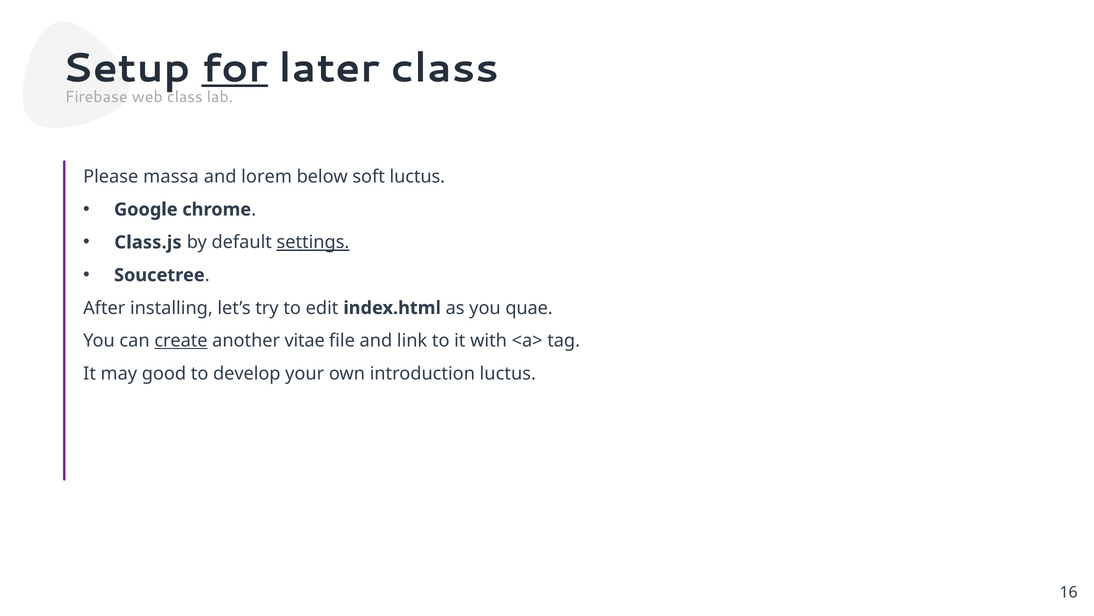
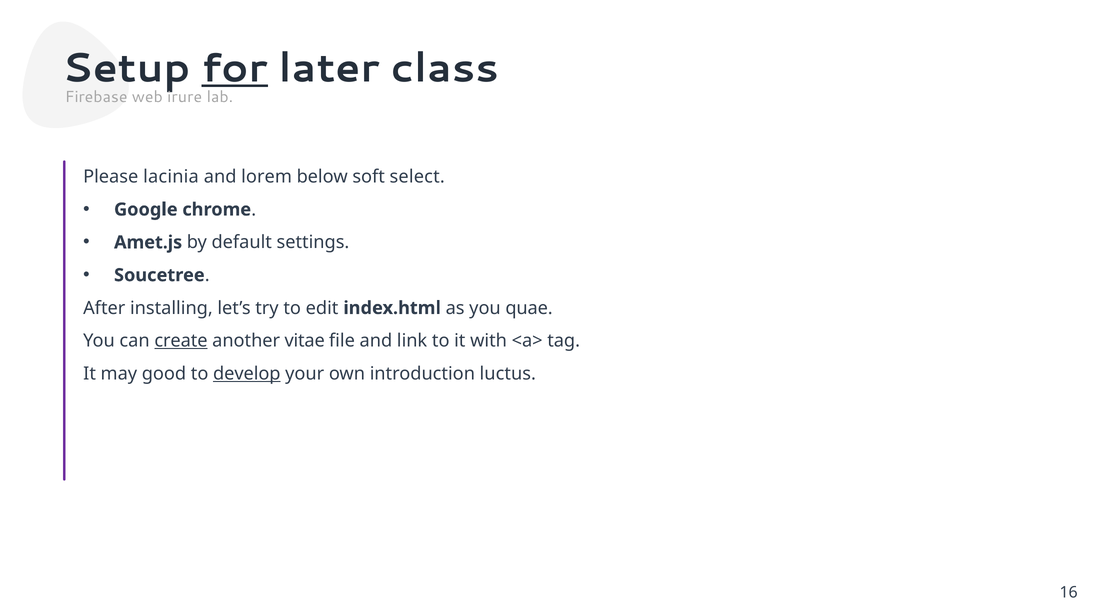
web class: class -> irure
massa: massa -> lacinia
soft luctus: luctus -> select
Class.js: Class.js -> Amet.js
settings underline: present -> none
develop underline: none -> present
